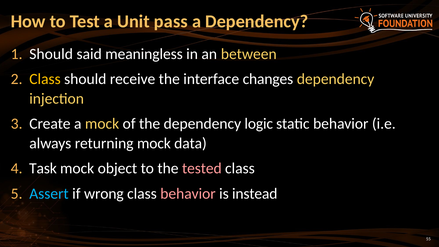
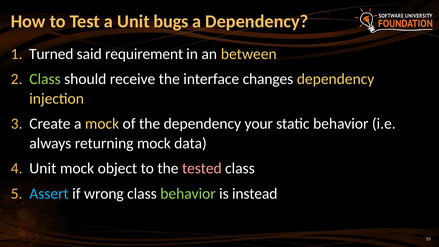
pass: pass -> bugs
Should at (51, 54): Should -> Turned
meaningless: meaningless -> requirement
Class at (45, 79) colour: yellow -> light green
logic: logic -> your
Task at (43, 168): Task -> Unit
behavior at (188, 194) colour: pink -> light green
